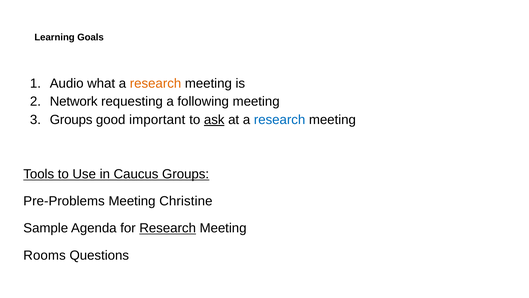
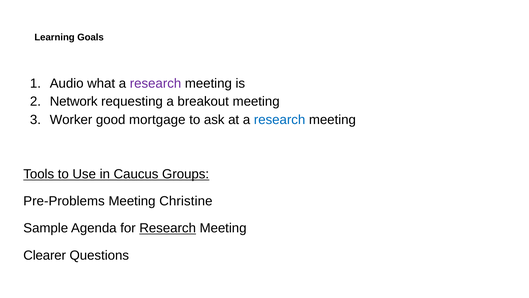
research at (155, 83) colour: orange -> purple
following: following -> breakout
Groups at (71, 120): Groups -> Worker
important: important -> mortgage
ask underline: present -> none
Rooms: Rooms -> Clearer
